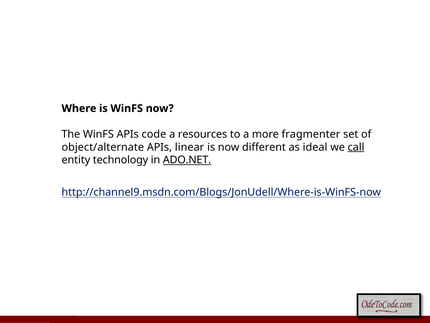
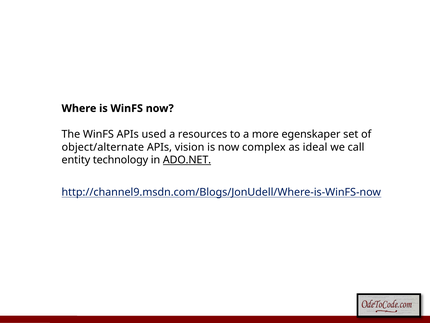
code: code -> used
fragmenter: fragmenter -> egenskaper
linear: linear -> vision
different: different -> complex
call underline: present -> none
